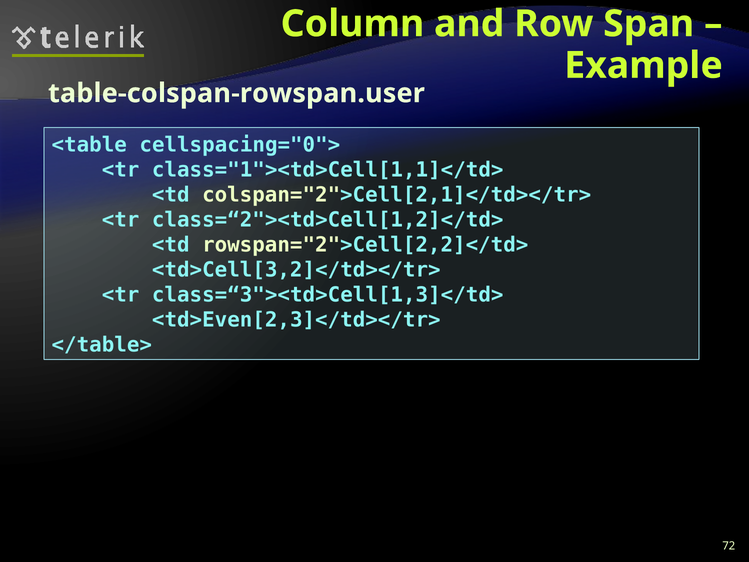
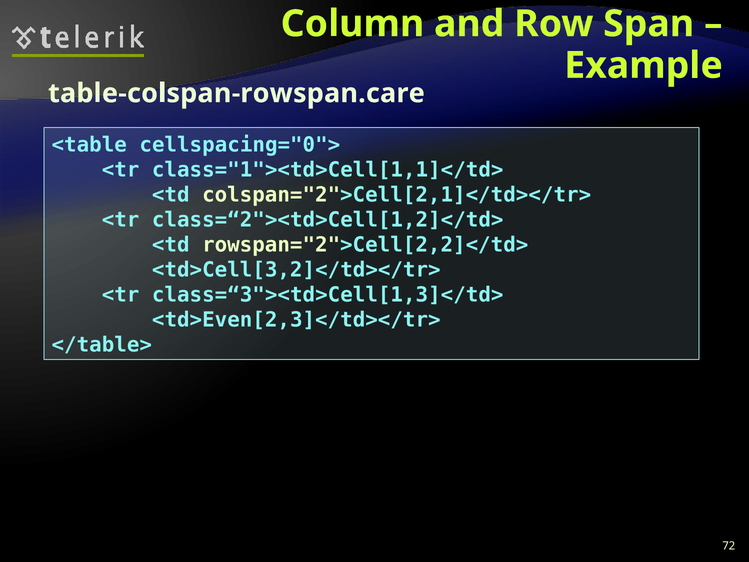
table-colspan-rowspan.user: table-colspan-rowspan.user -> table-colspan-rowspan.care
